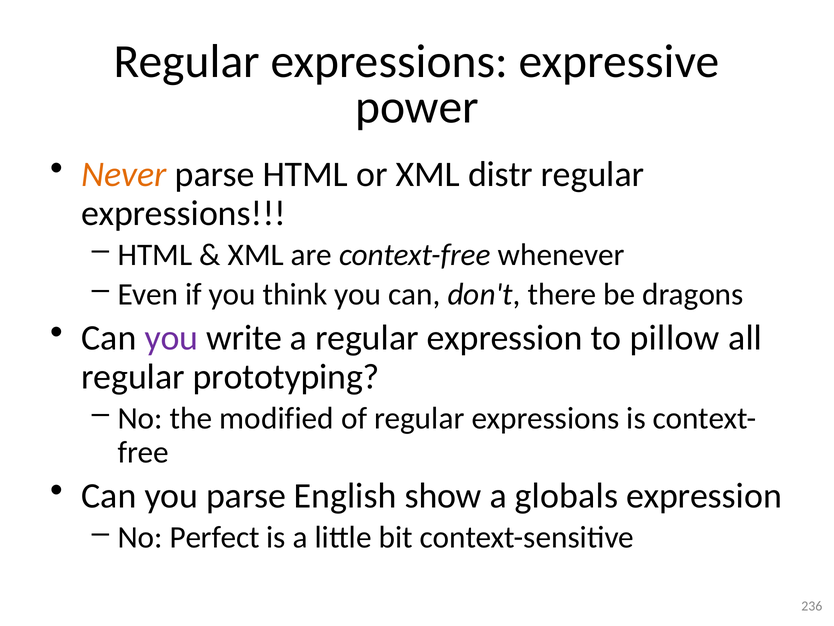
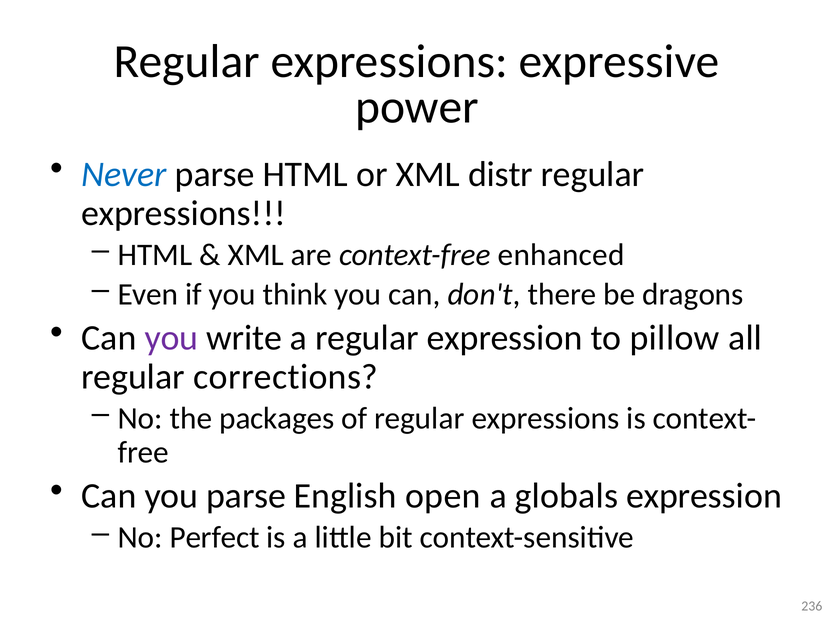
Never colour: orange -> blue
whenever: whenever -> enhanced
prototyping: prototyping -> corrections
modified: modified -> packages
show: show -> open
